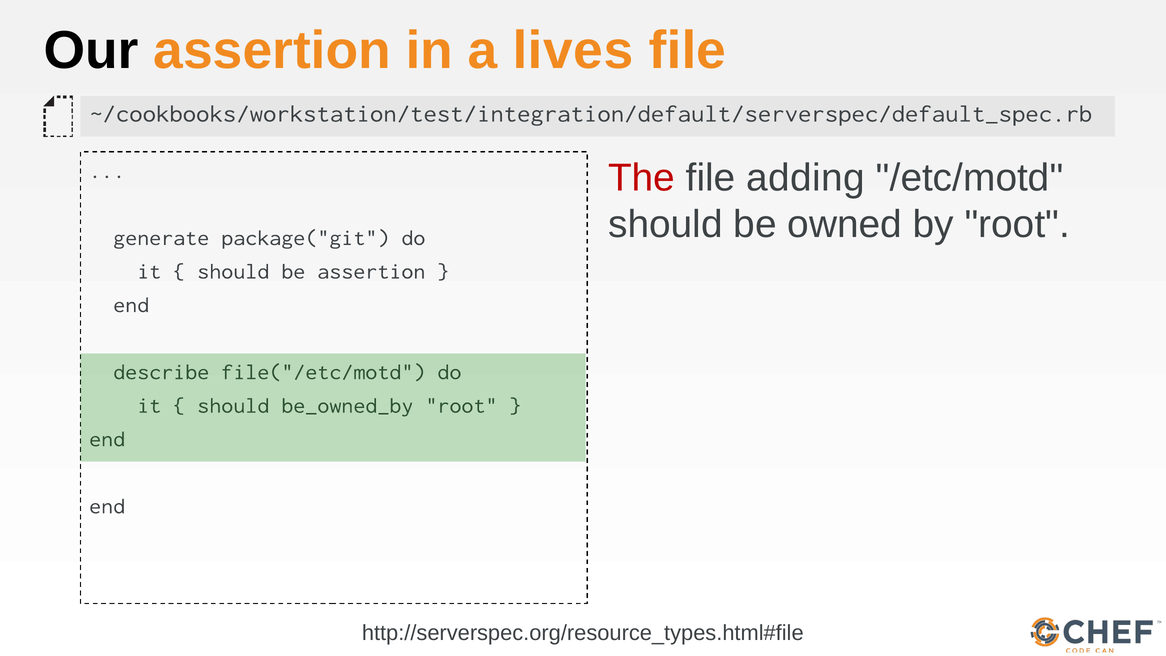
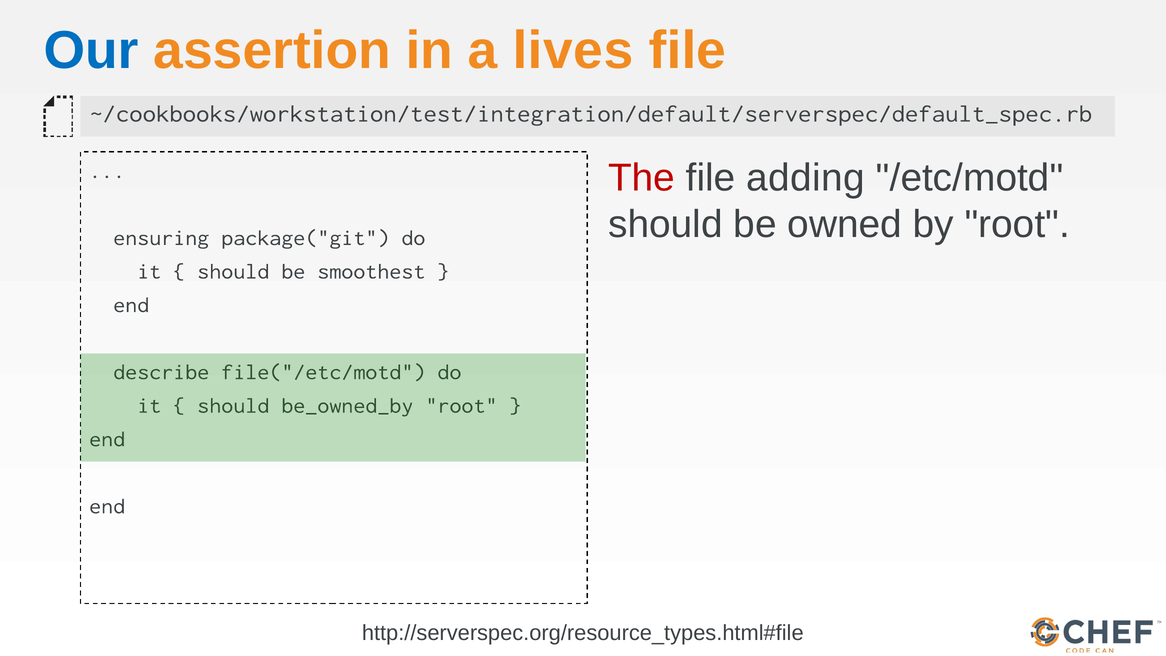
Our colour: black -> blue
generate: generate -> ensuring
be assertion: assertion -> smoothest
